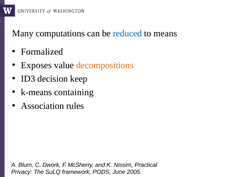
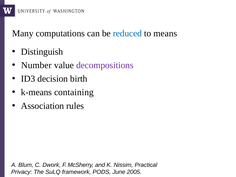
Formalized: Formalized -> Distinguish
Exposes: Exposes -> Number
decompositions colour: orange -> purple
keep: keep -> birth
